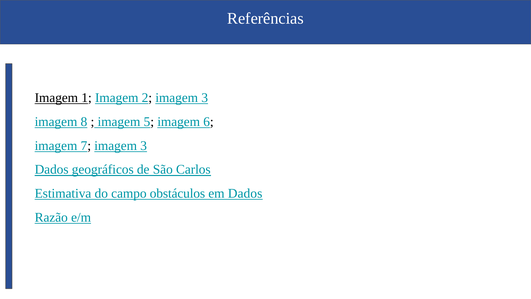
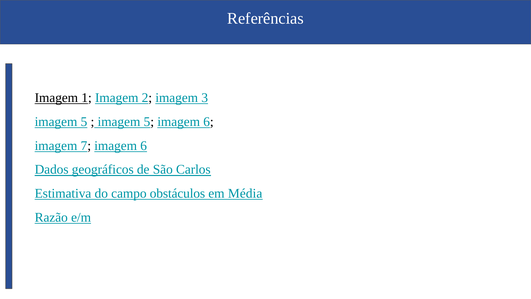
8 at (84, 122): 8 -> 5
7 imagem 3: 3 -> 6
em Dados: Dados -> Média
